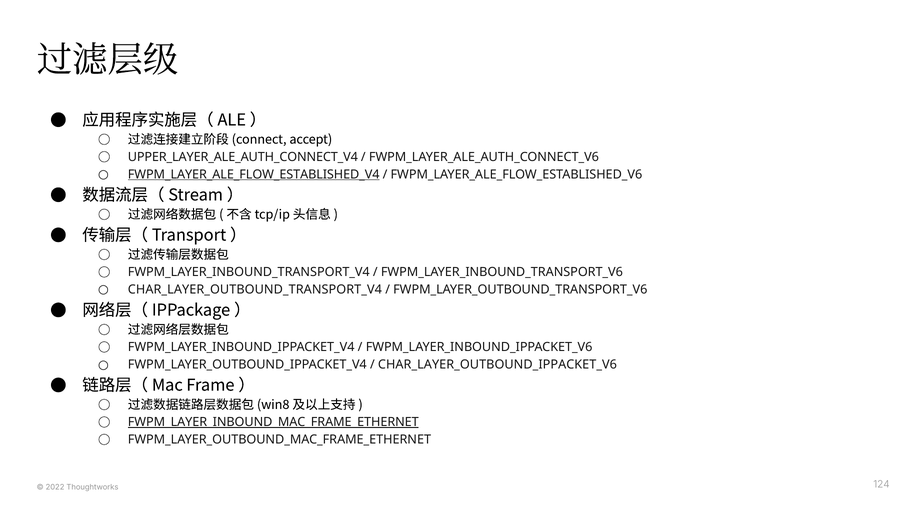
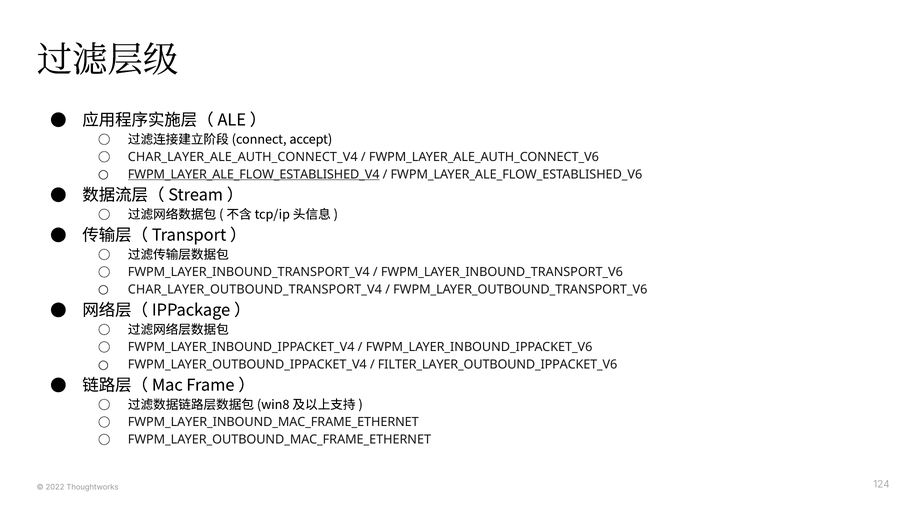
UPPER_LAYER_ALE_AUTH_CONNECT_V4: UPPER_LAYER_ALE_AUTH_CONNECT_V4 -> CHAR_LAYER_ALE_AUTH_CONNECT_V4
CHAR_LAYER_OUTBOUND_IPPACKET_V6: CHAR_LAYER_OUTBOUND_IPPACKET_V6 -> FILTER_LAYER_OUTBOUND_IPPACKET_V6
FWPM_LAYER_INBOUND_MAC_FRAME_ETHERNET underline: present -> none
